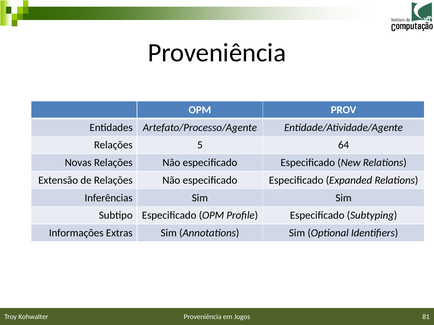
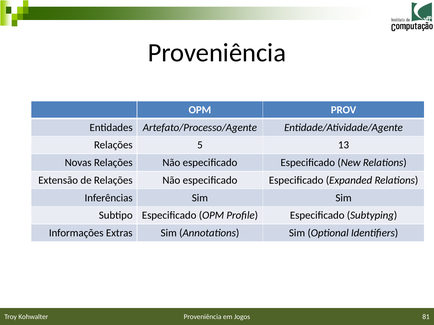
64: 64 -> 13
